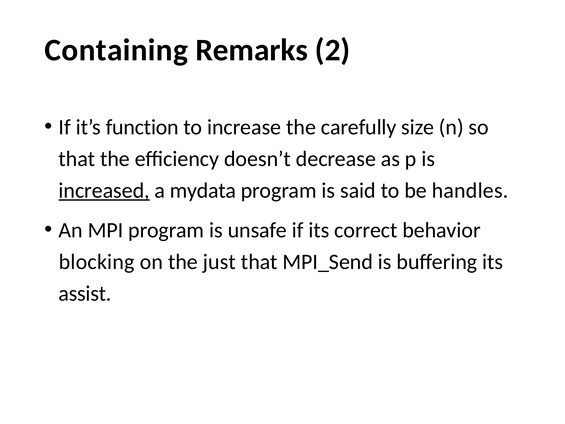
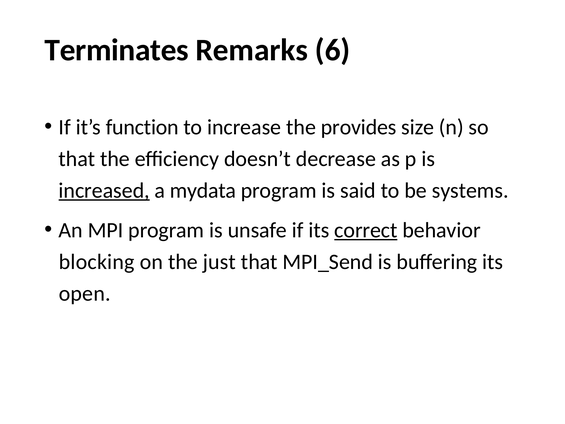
Containing: Containing -> Terminates
2: 2 -> 6
carefully: carefully -> provides
handles: handles -> systems
correct underline: none -> present
assist: assist -> open
